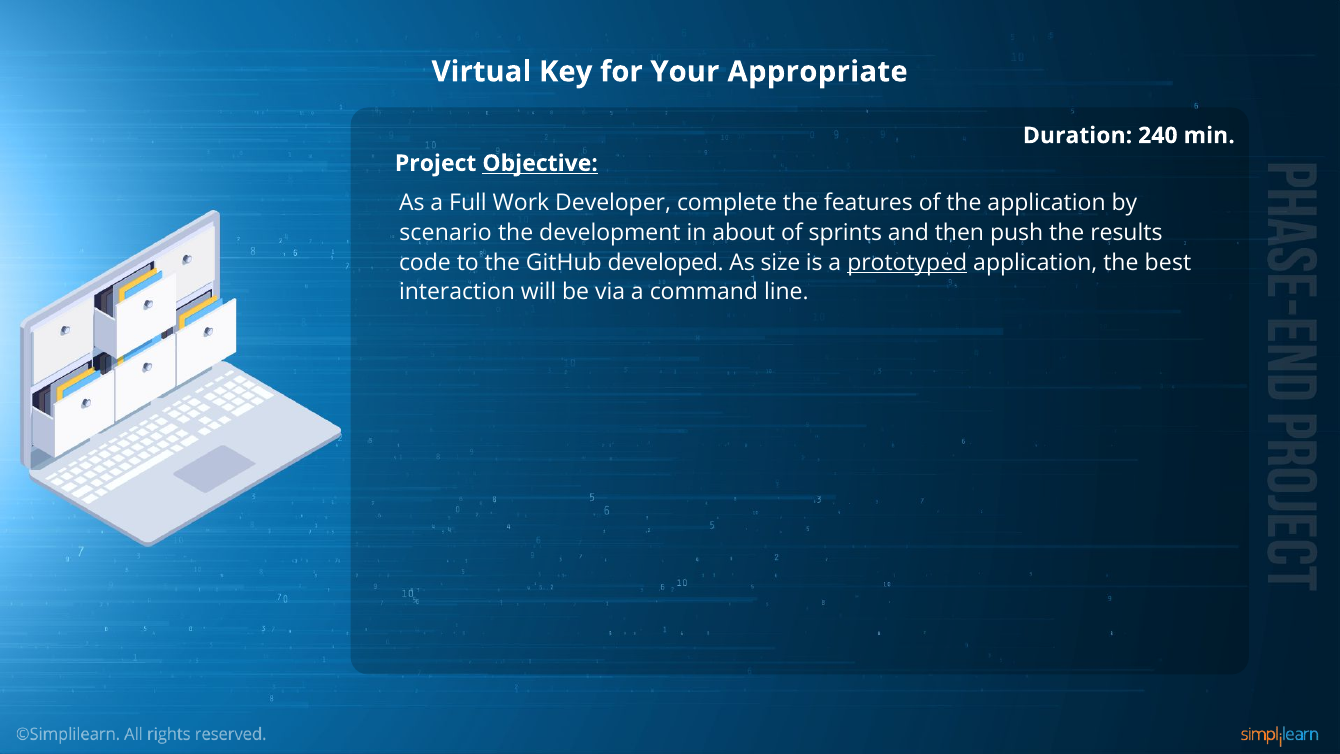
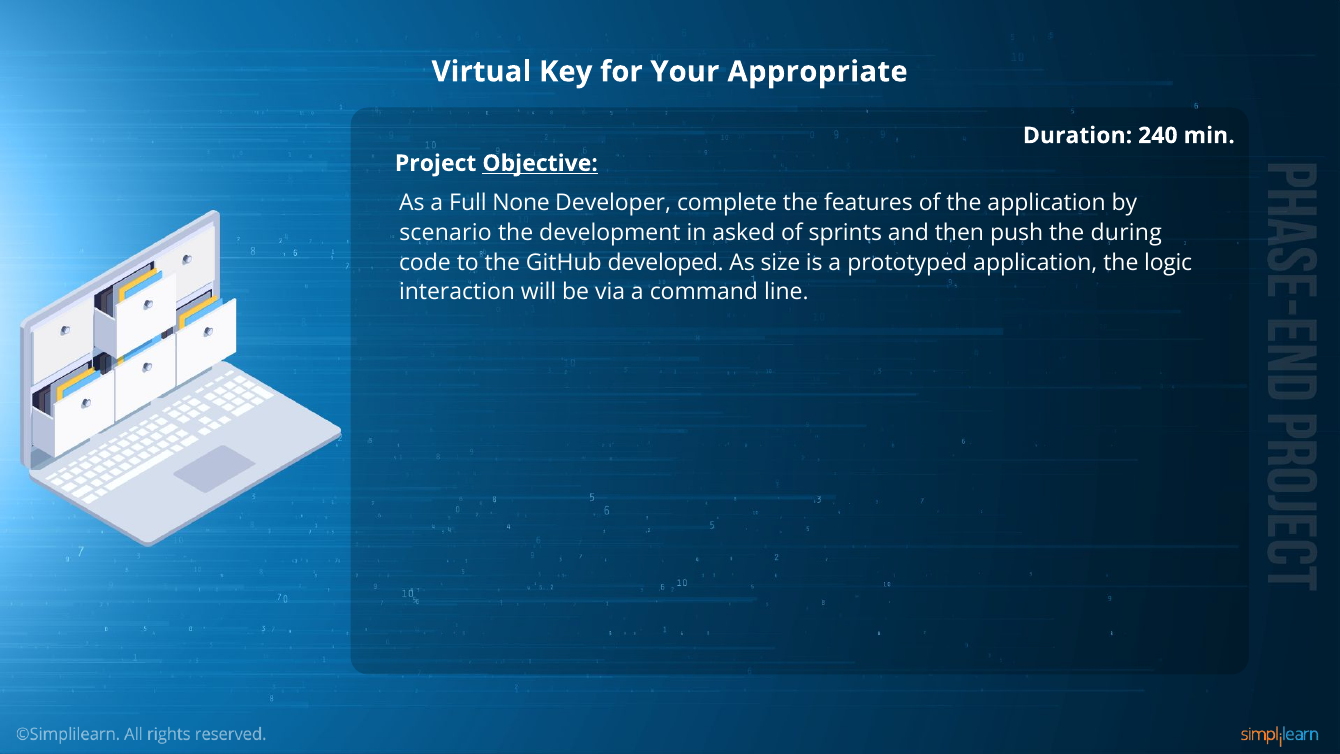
Work: Work -> None
about: about -> asked
results: results -> during
prototyped underline: present -> none
best: best -> logic
